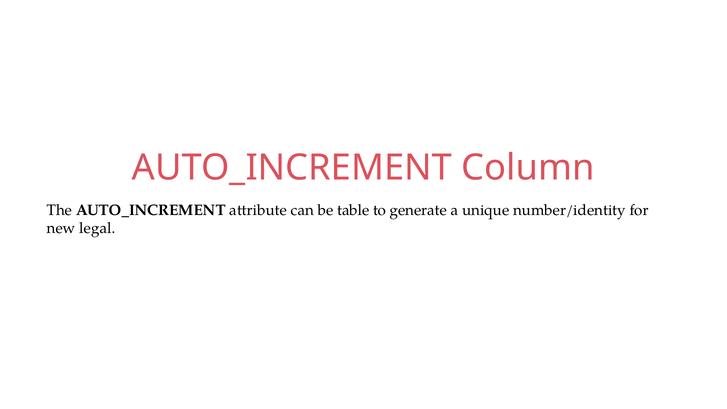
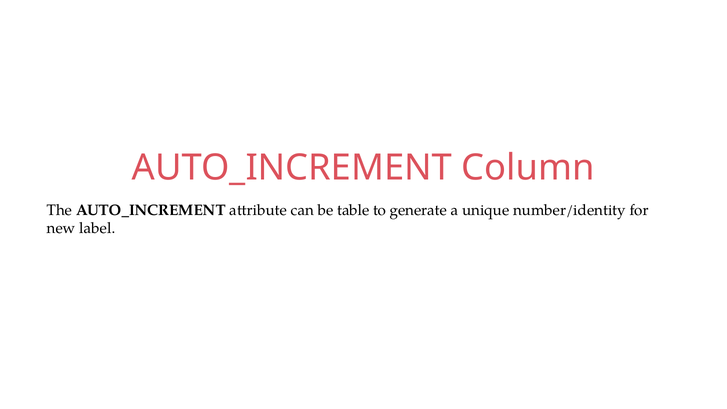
legal: legal -> label
